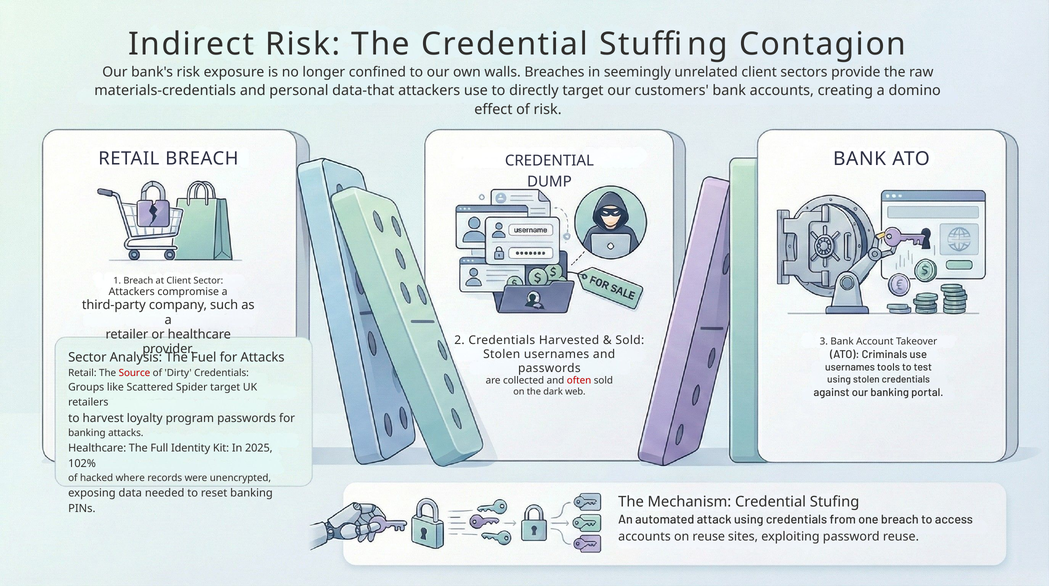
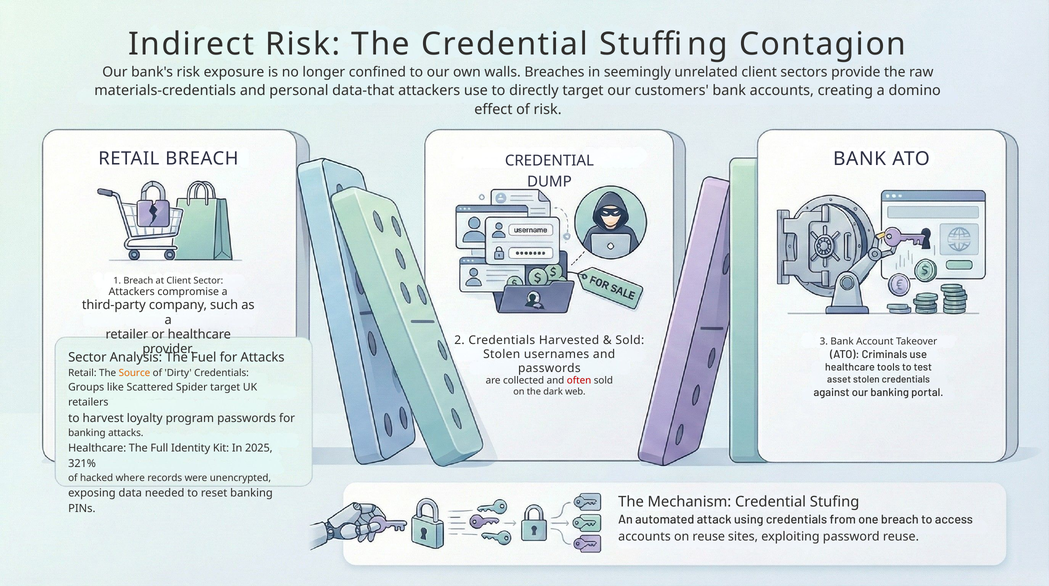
usernames at (850, 367): usernames -> healthcare
Source colour: red -> orange
using at (839, 379): using -> asset
102%: 102% -> 321%
